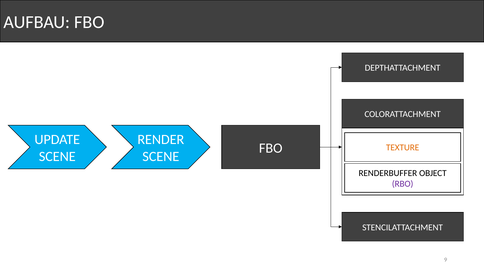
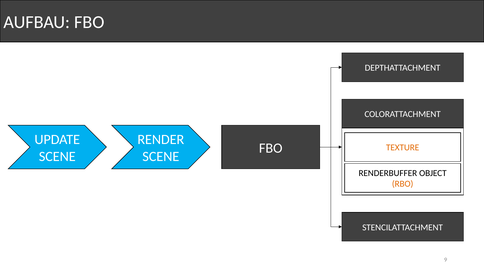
RBO colour: purple -> orange
